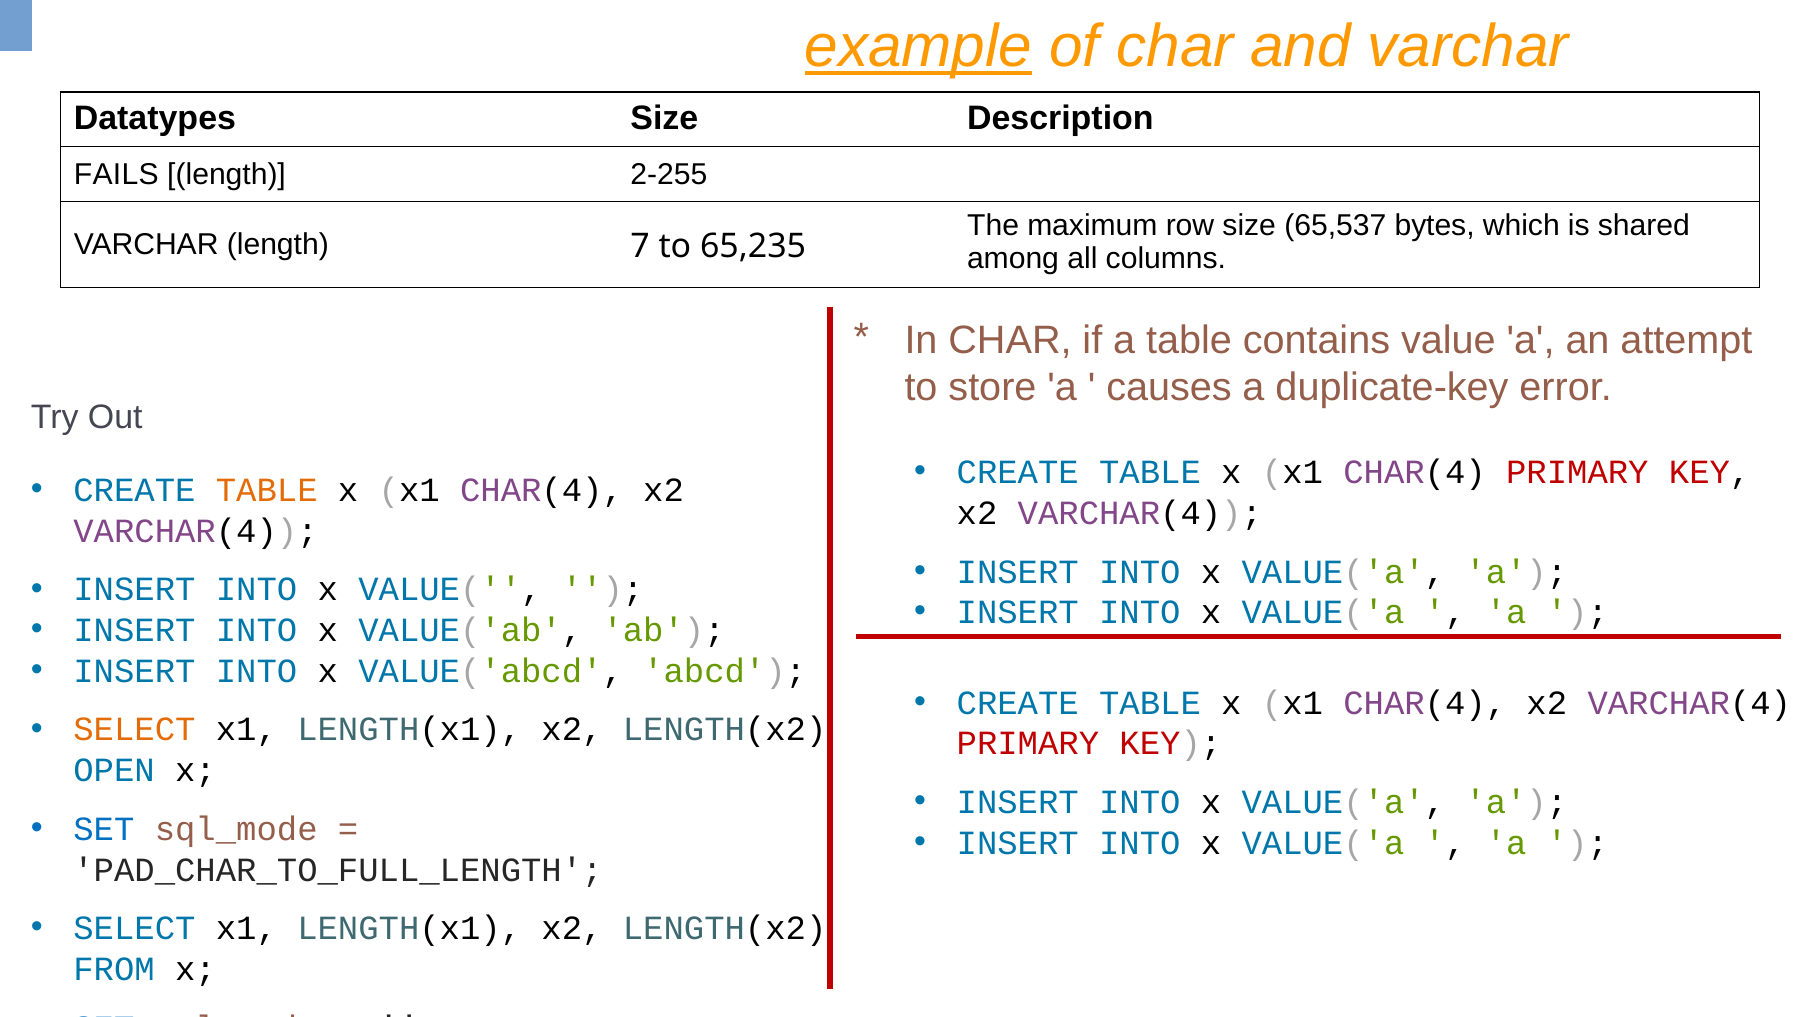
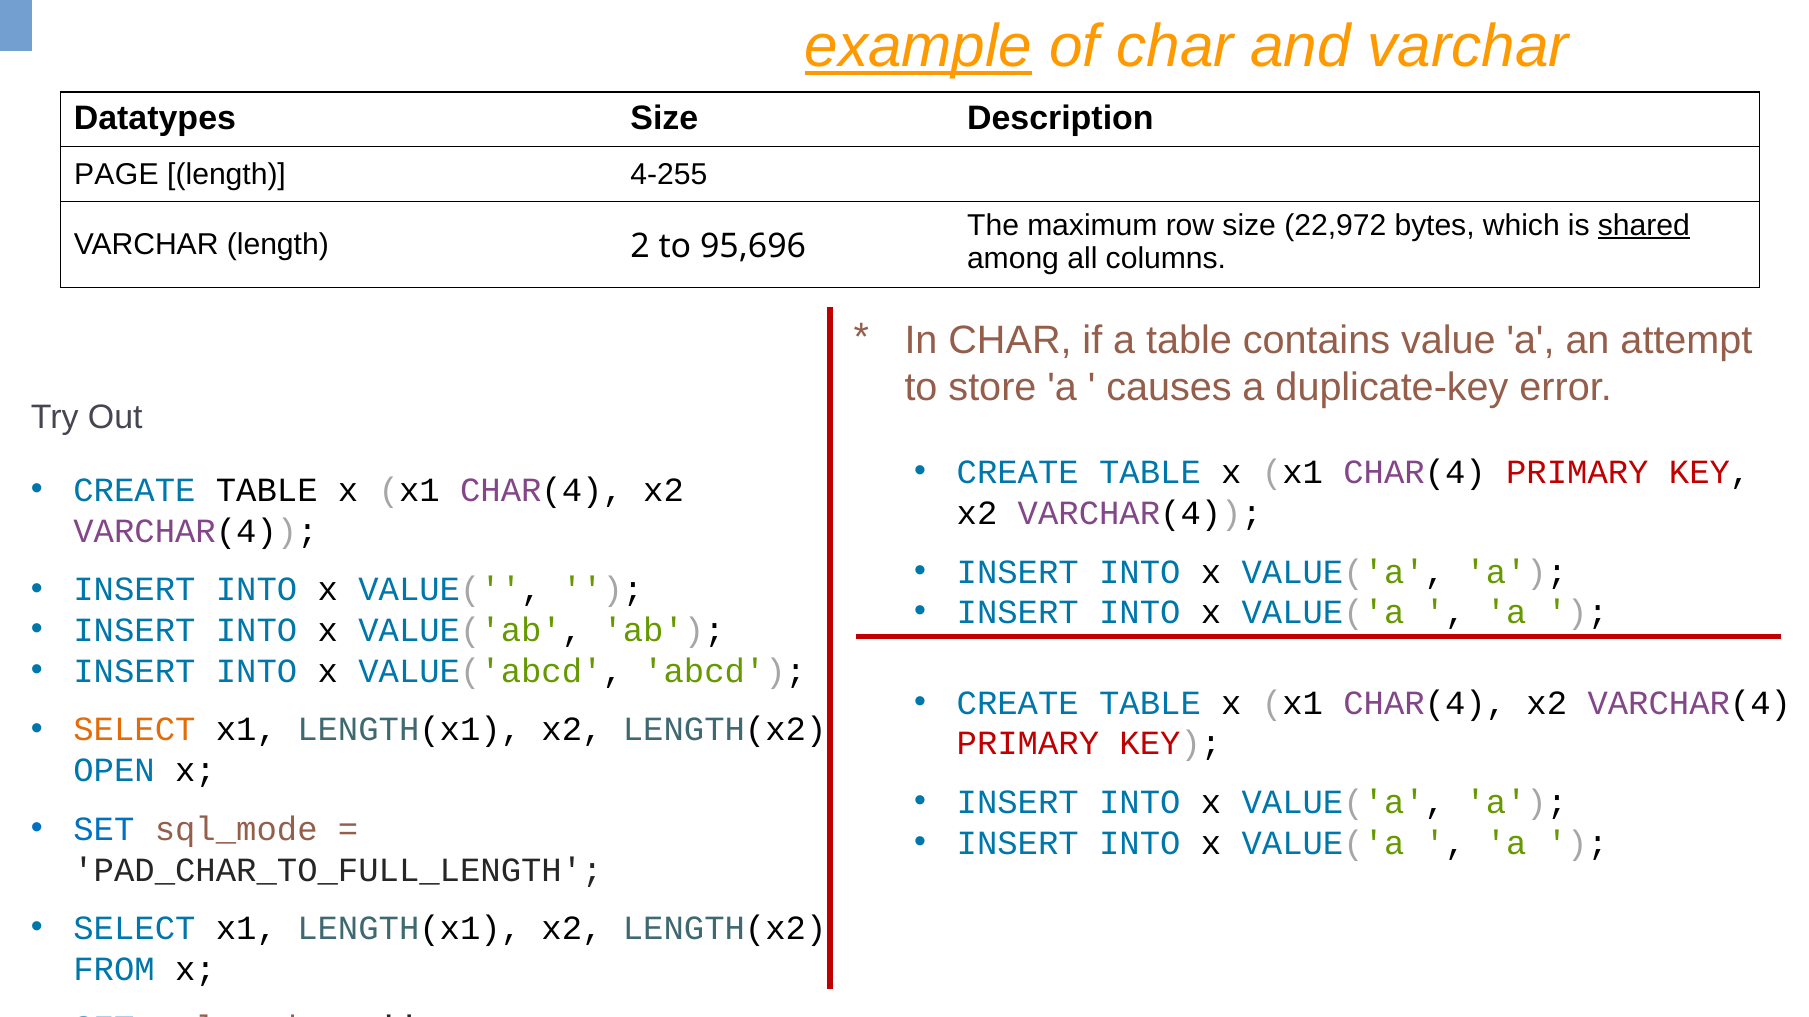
FAILS: FAILS -> PAGE
2-255: 2-255 -> 4-255
65,537: 65,537 -> 22,972
shared underline: none -> present
7: 7 -> 2
65,235: 65,235 -> 95,696
TABLE at (267, 491) colour: orange -> black
